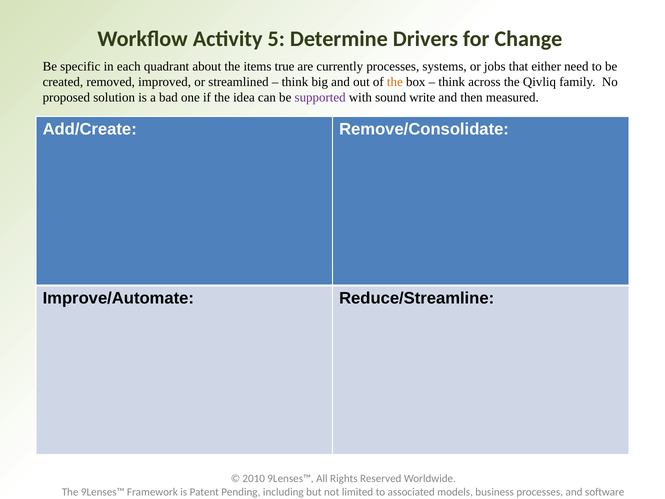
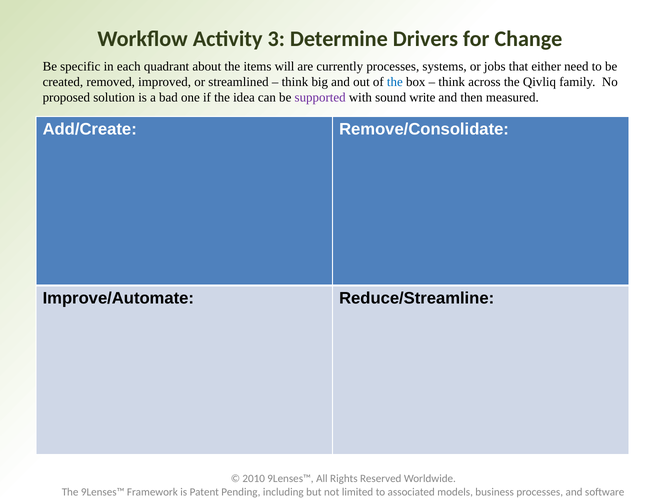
5: 5 -> 3
true: true -> will
the at (395, 82) colour: orange -> blue
